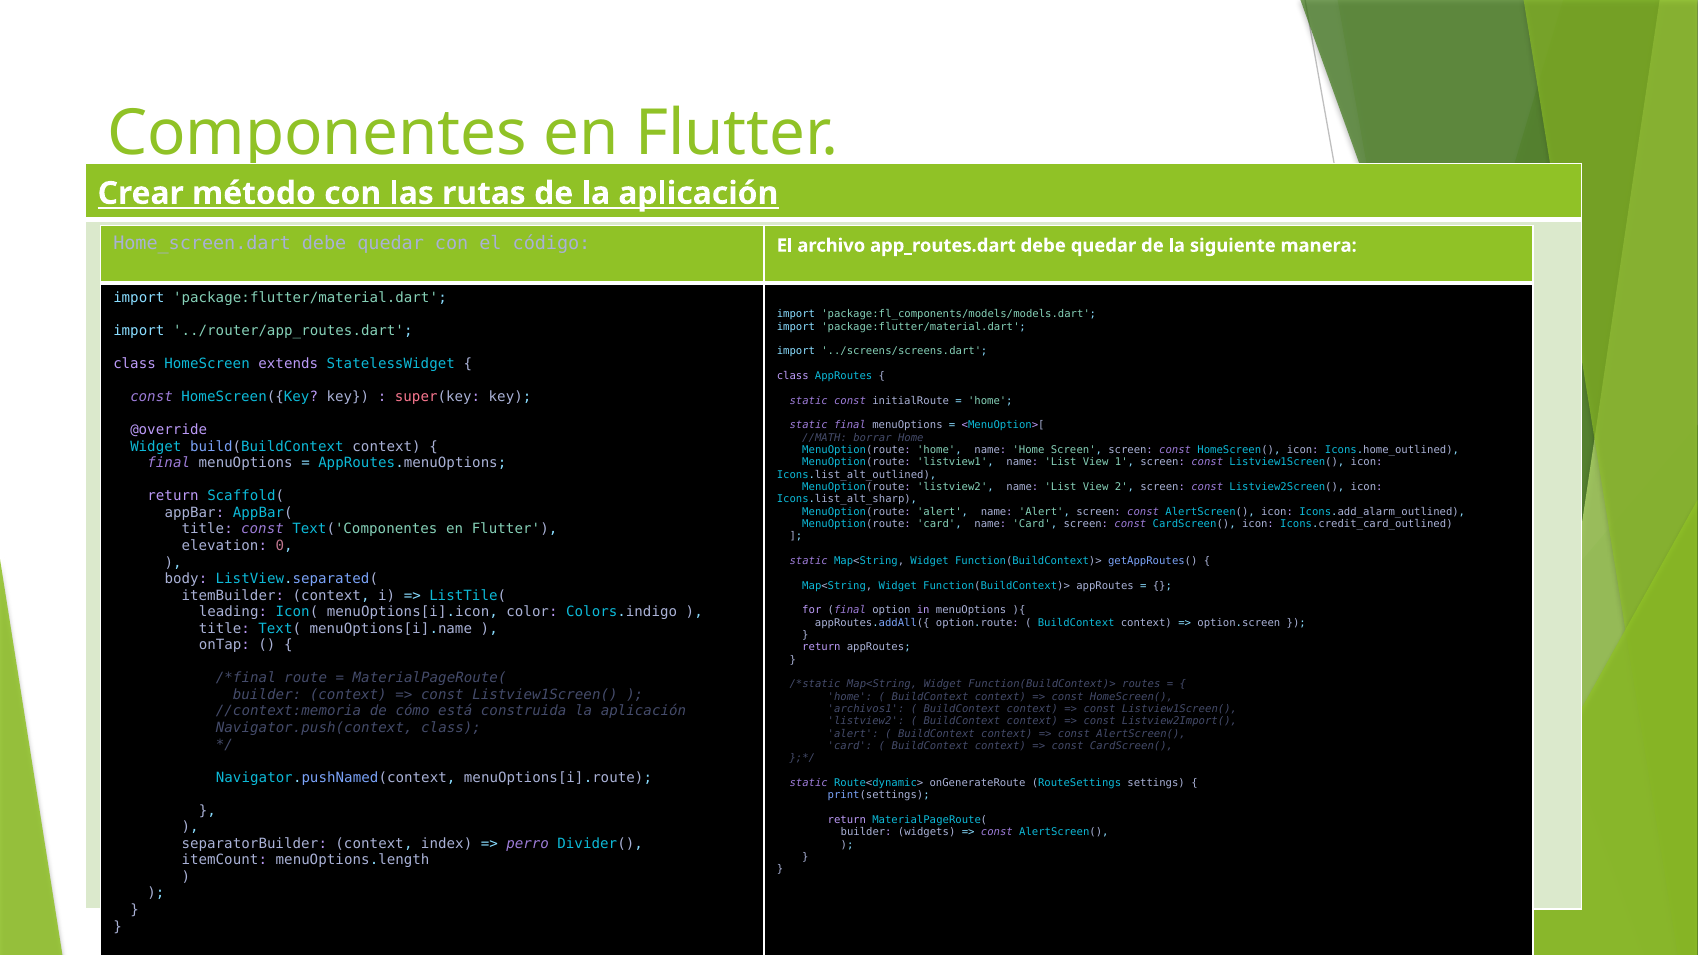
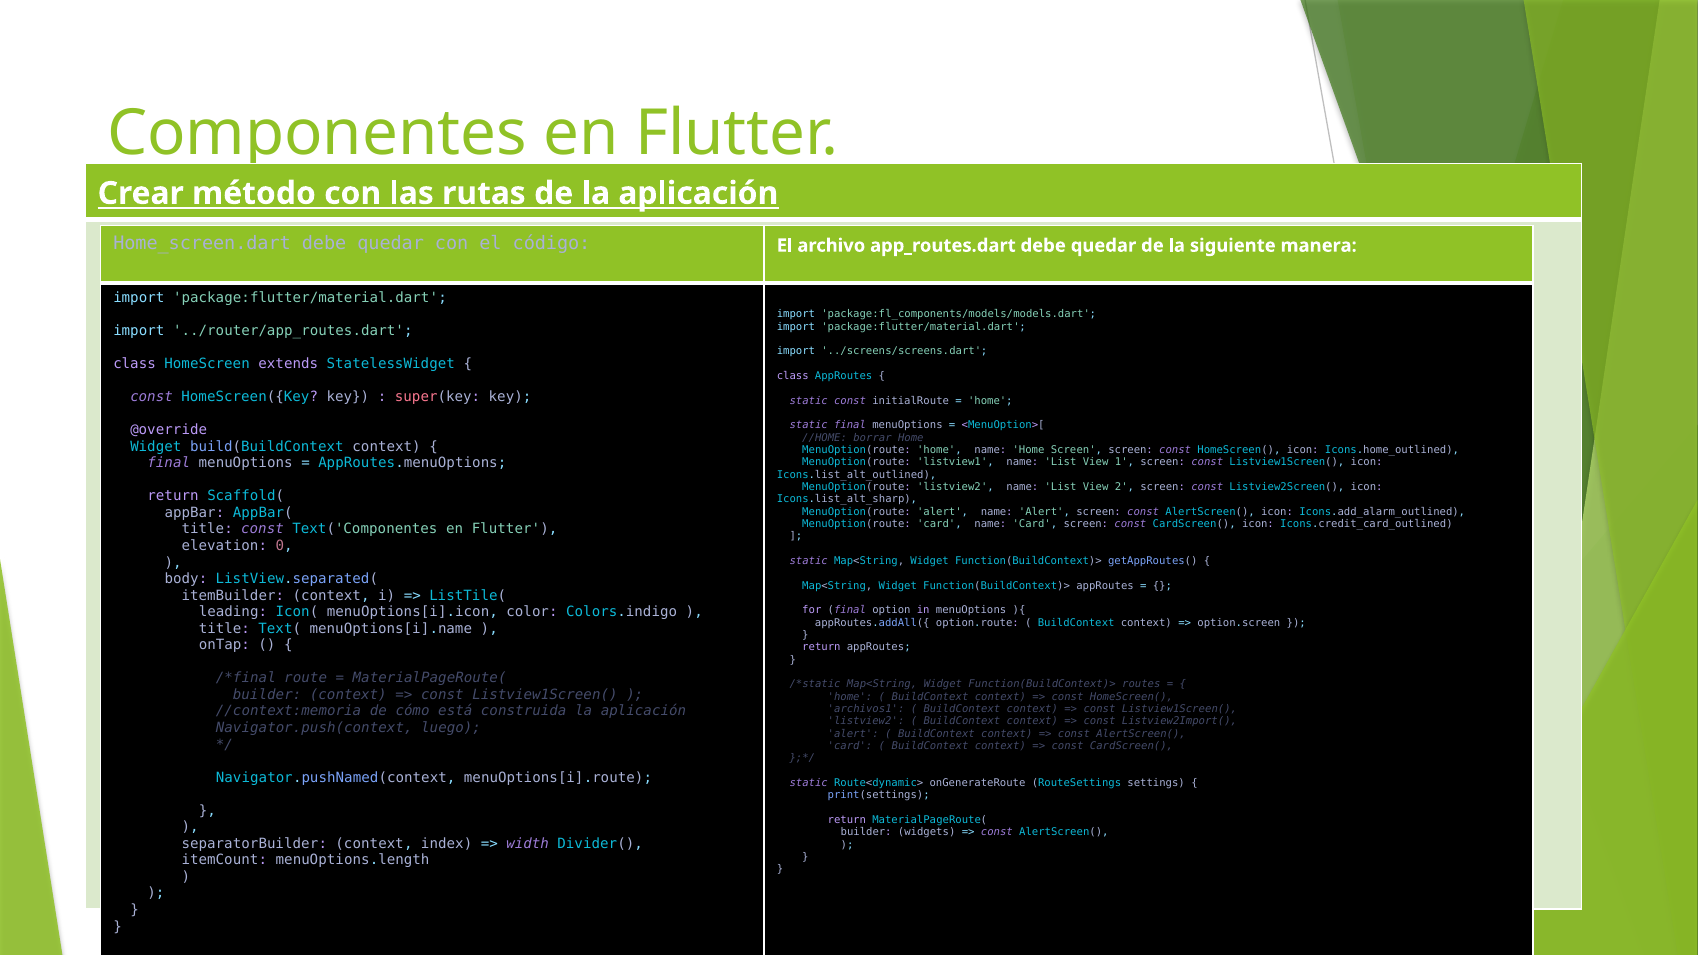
//MATH: //MATH -> //HOME
Navigator.push(context class: class -> luego
perro: perro -> width
